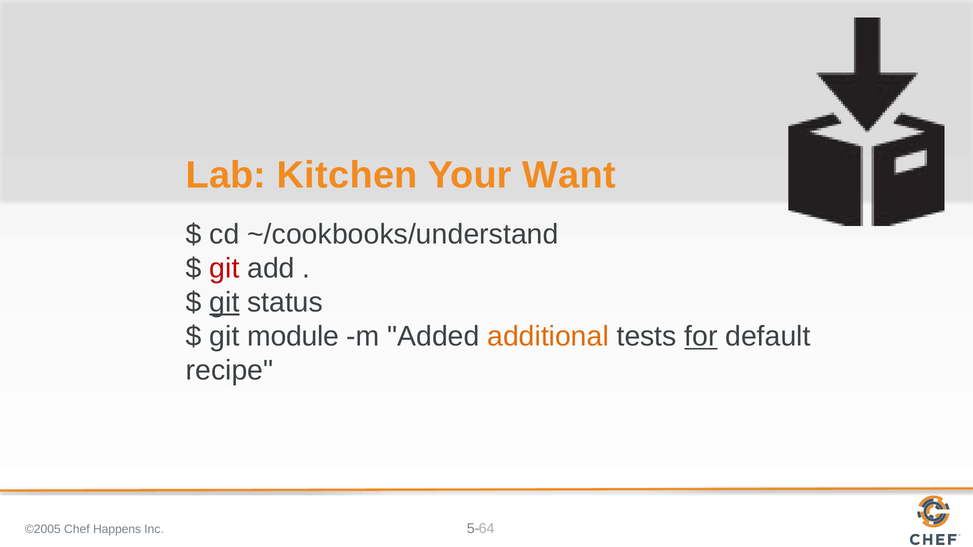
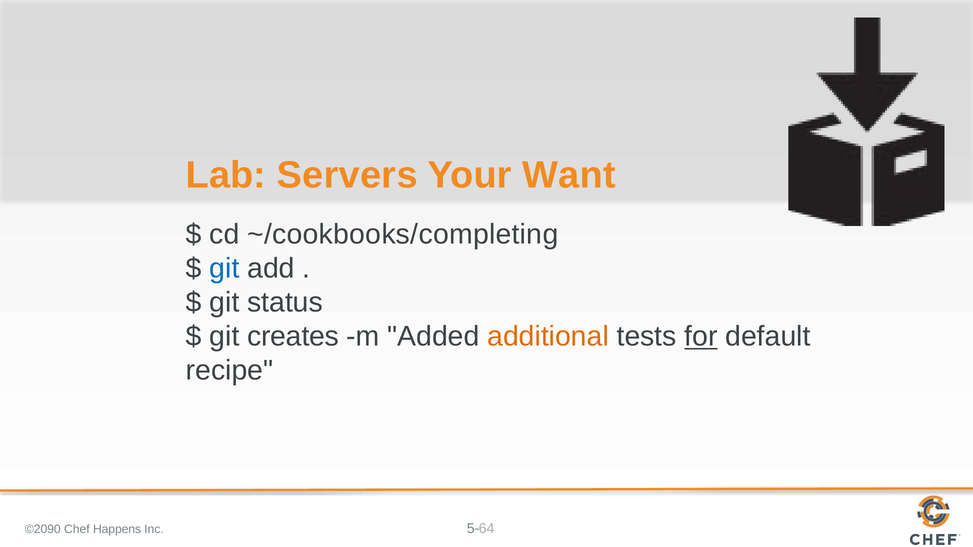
Kitchen: Kitchen -> Servers
~/cookbooks/understand: ~/cookbooks/understand -> ~/cookbooks/completing
git at (224, 268) colour: red -> blue
git at (224, 303) underline: present -> none
module: module -> creates
©2005: ©2005 -> ©2090
